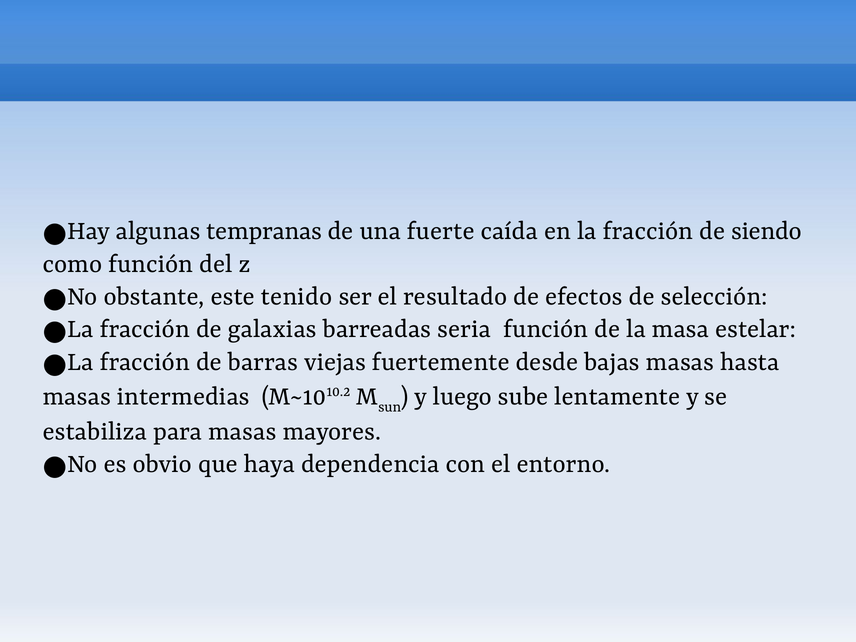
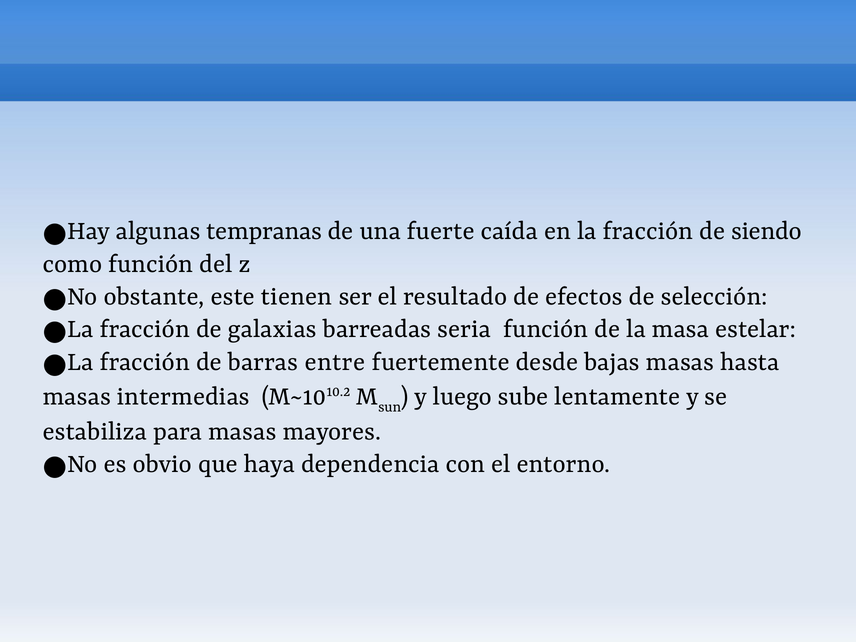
tenido: tenido -> tienen
viejas: viejas -> entre
